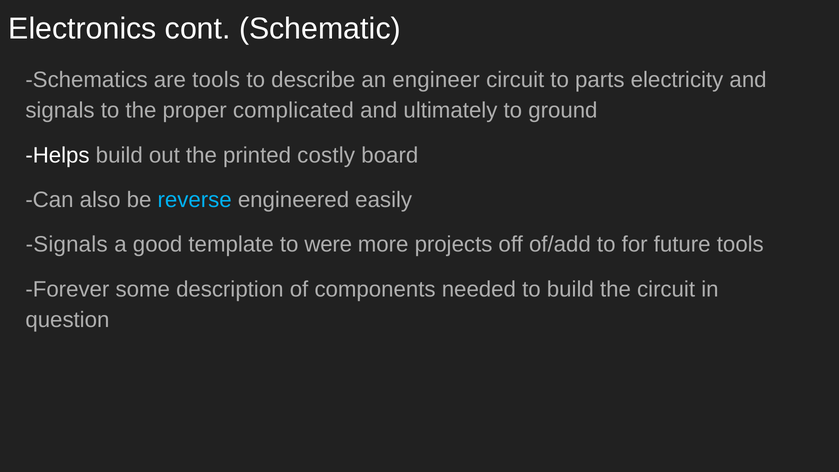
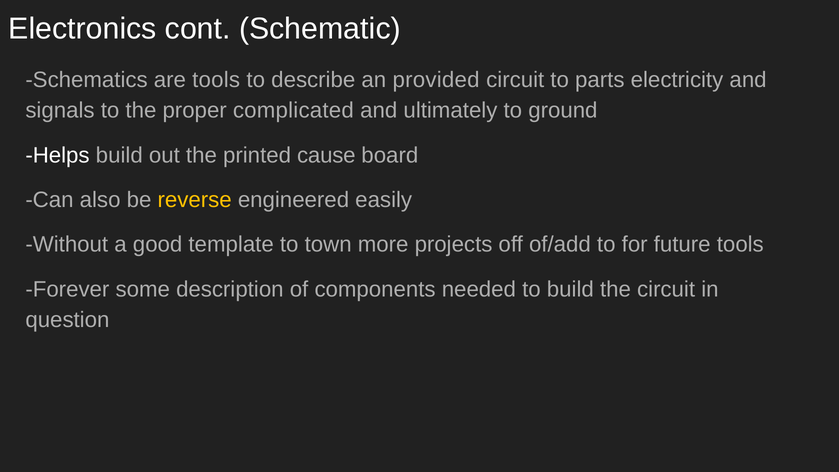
engineer: engineer -> provided
costly: costly -> cause
reverse colour: light blue -> yellow
Signals at (67, 244): Signals -> Without
were: were -> town
